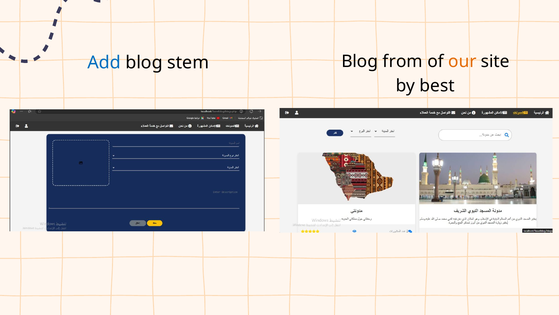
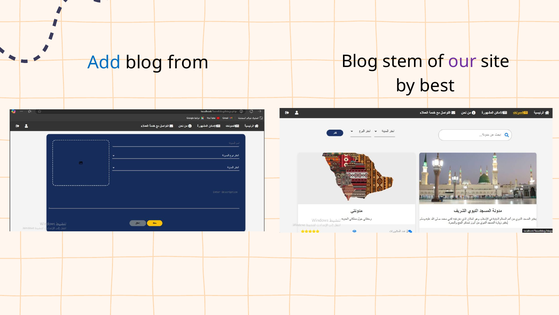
stem: stem -> from
from: from -> stem
our colour: orange -> purple
